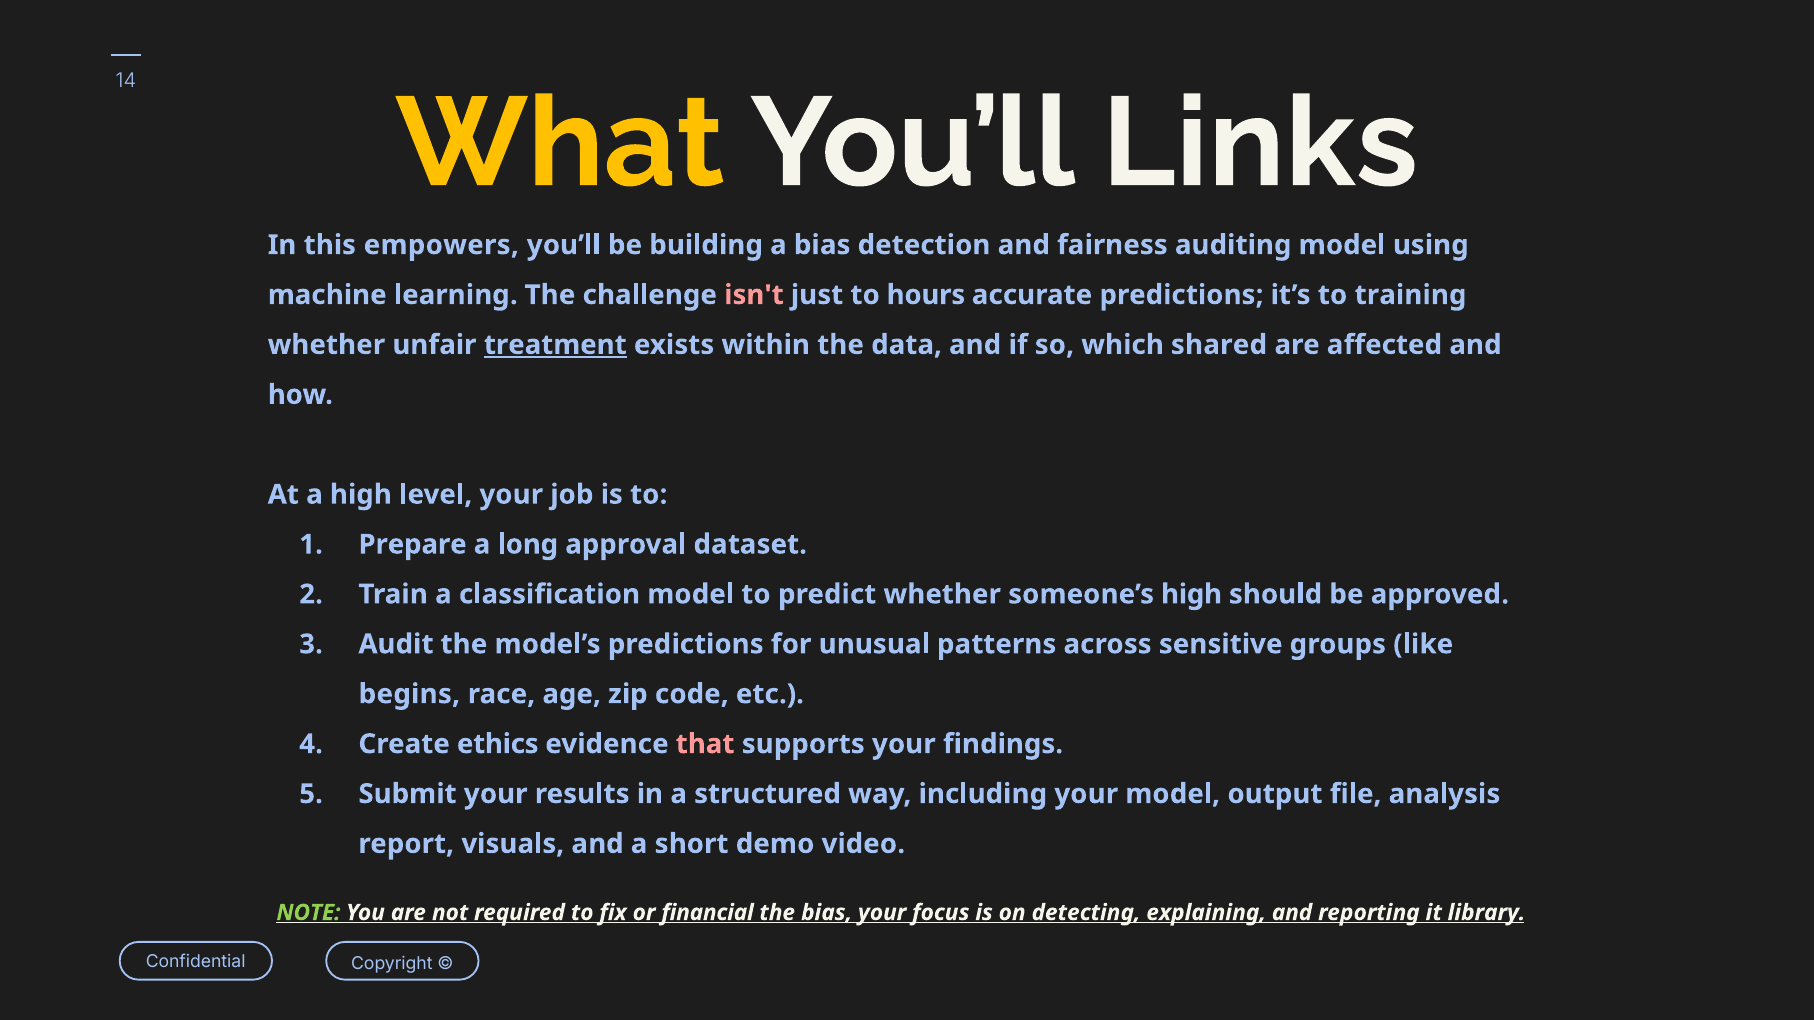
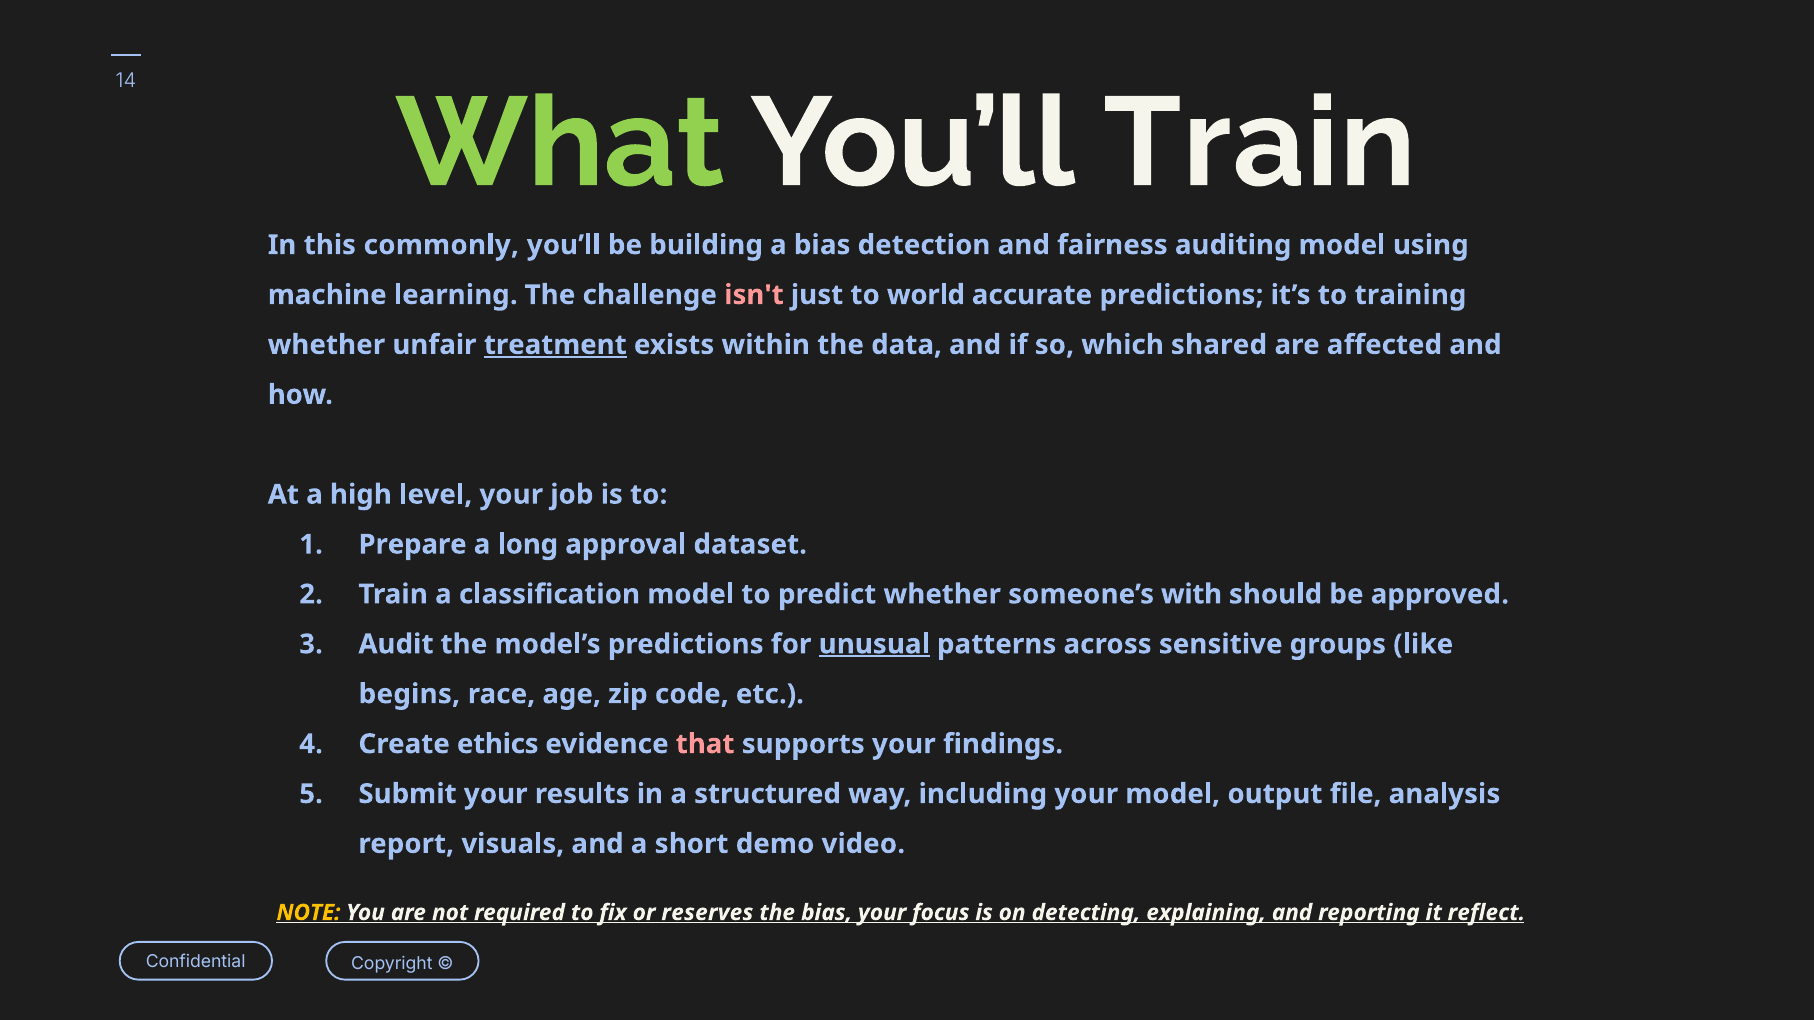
What colour: yellow -> light green
You’ll Links: Links -> Train
empowers: empowers -> commonly
hours: hours -> world
someone’s high: high -> with
unusual underline: none -> present
NOTE colour: light green -> yellow
financial: financial -> reserves
library: library -> reflect
